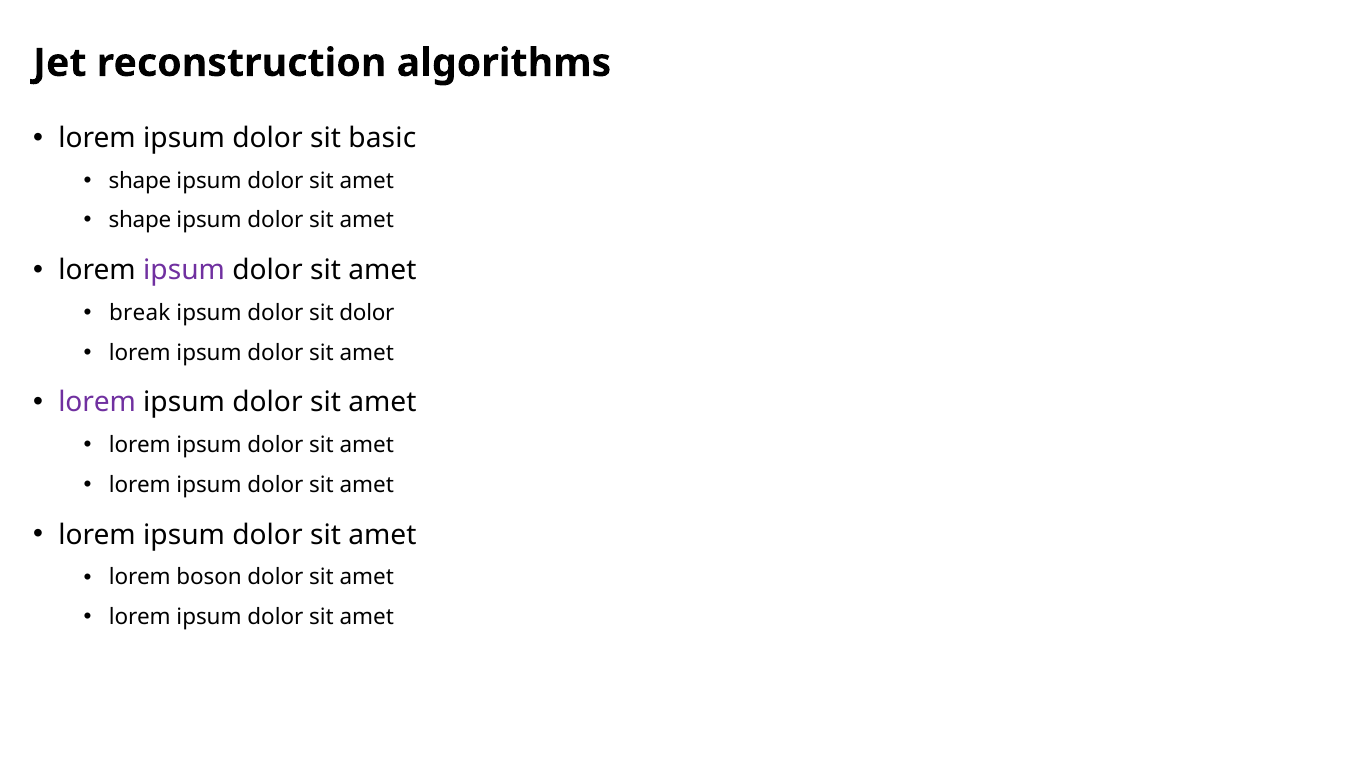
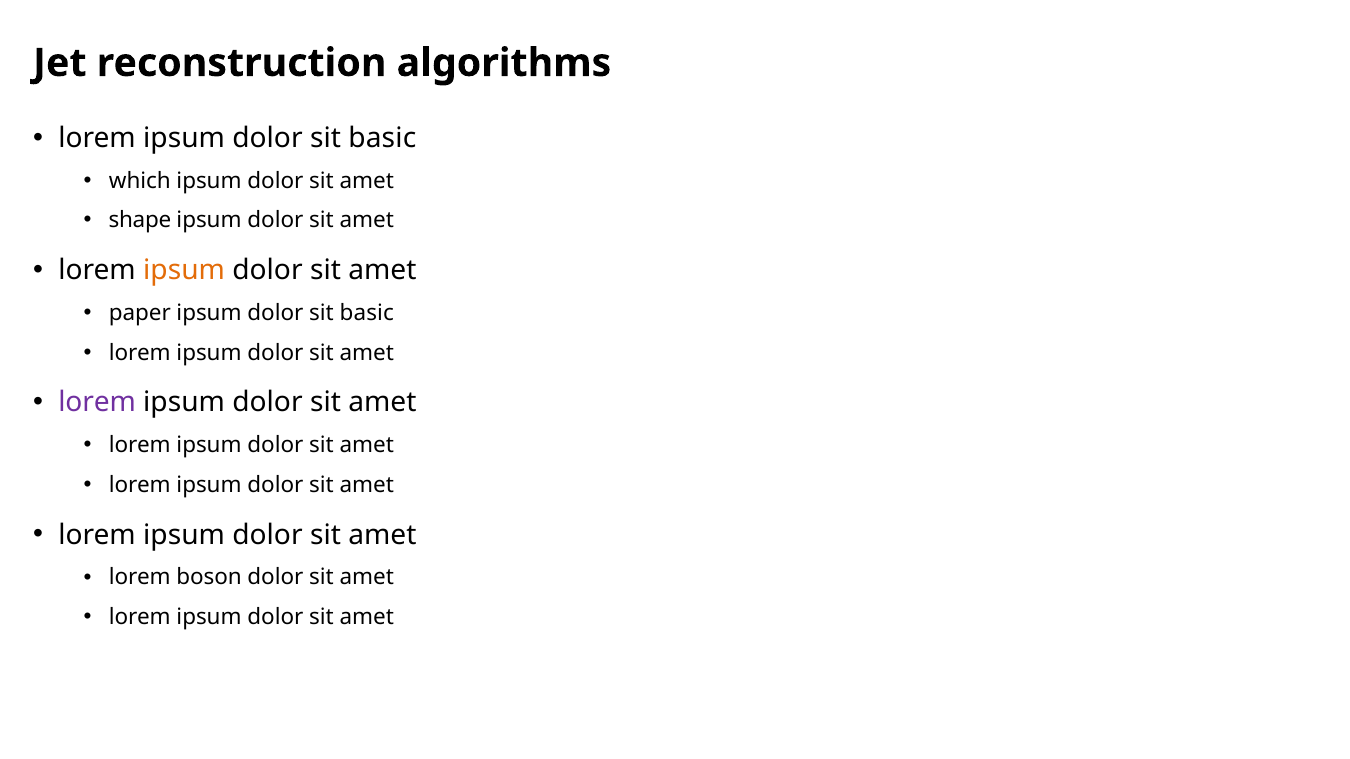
shape at (140, 181): shape -> which
ipsum at (184, 270) colour: purple -> orange
break: break -> paper
dolor at (367, 313): dolor -> basic
